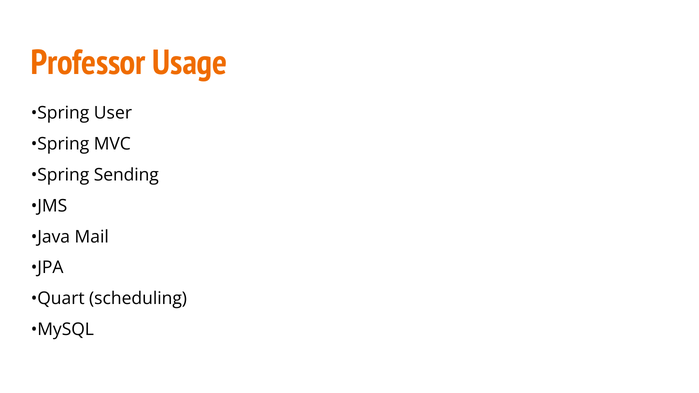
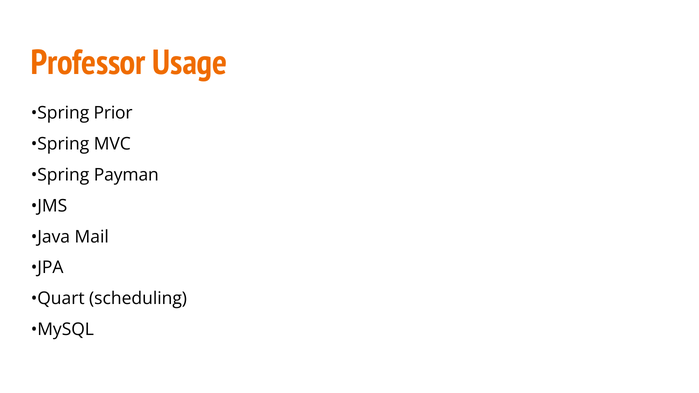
User: User -> Prior
Sending: Sending -> Payman
